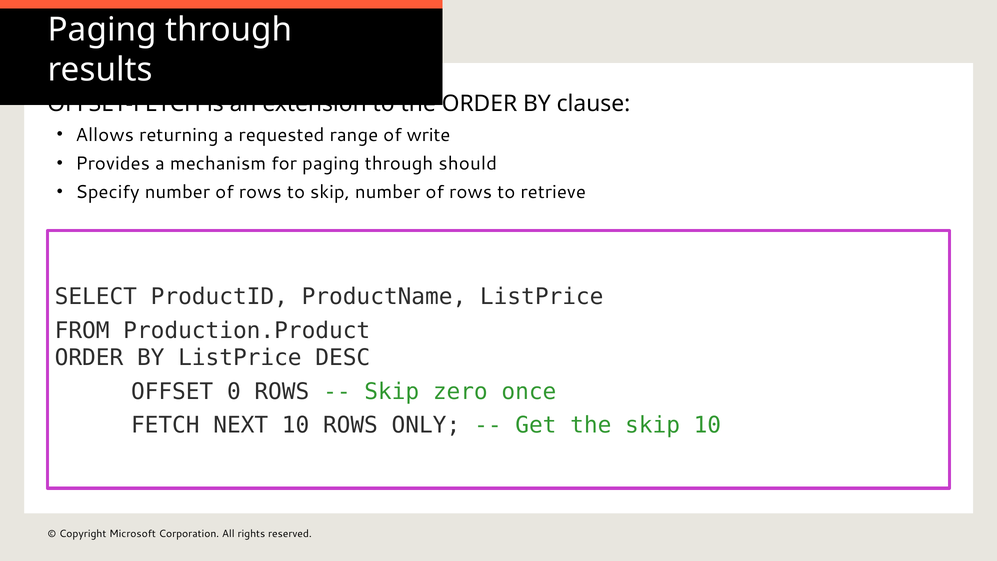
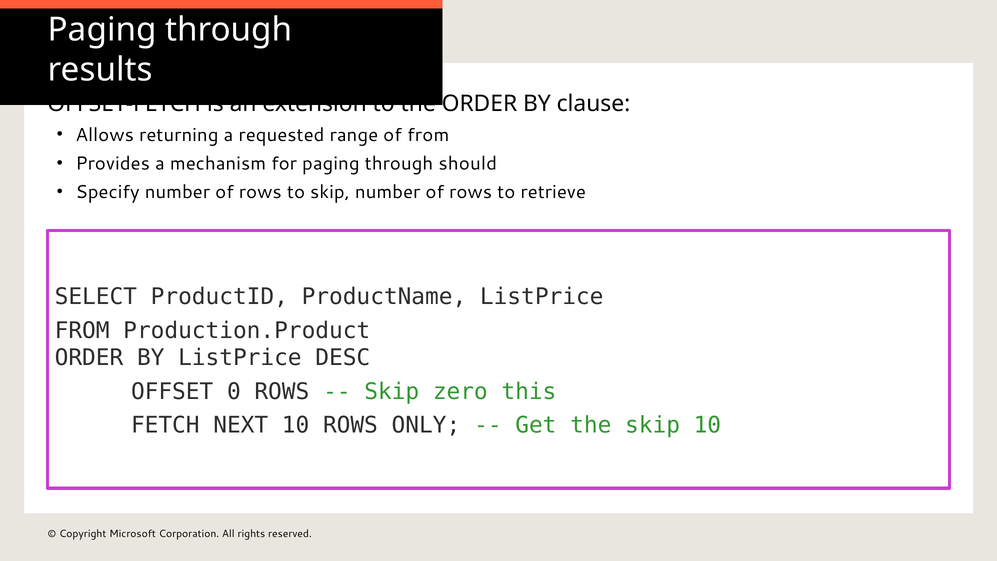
of write: write -> from
once: once -> this
